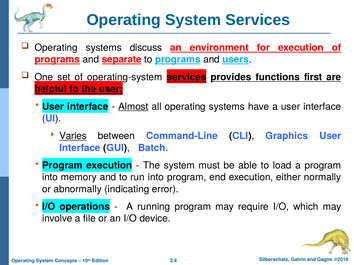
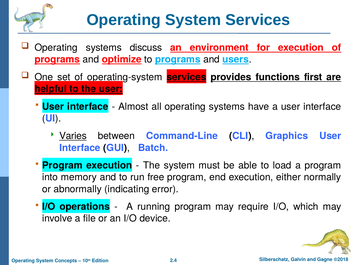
separate: separate -> optimize
Almost underline: present -> none
run into: into -> free
